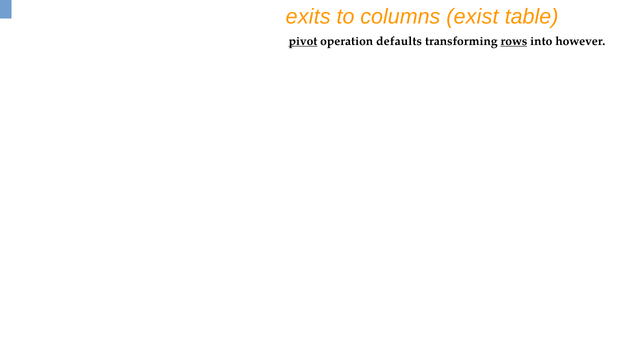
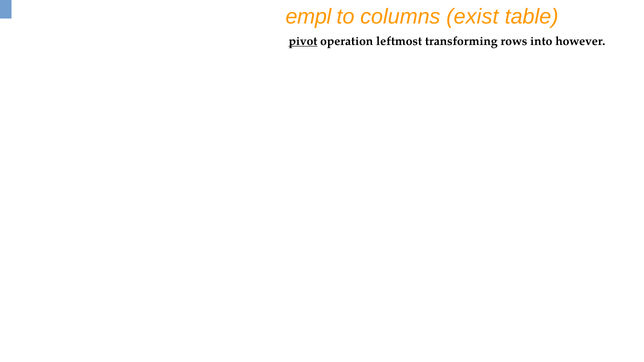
exits: exits -> empl
defaults: defaults -> leftmost
rows underline: present -> none
